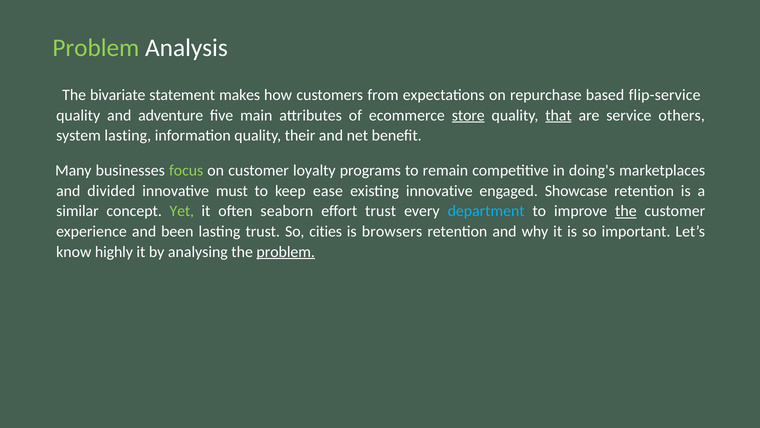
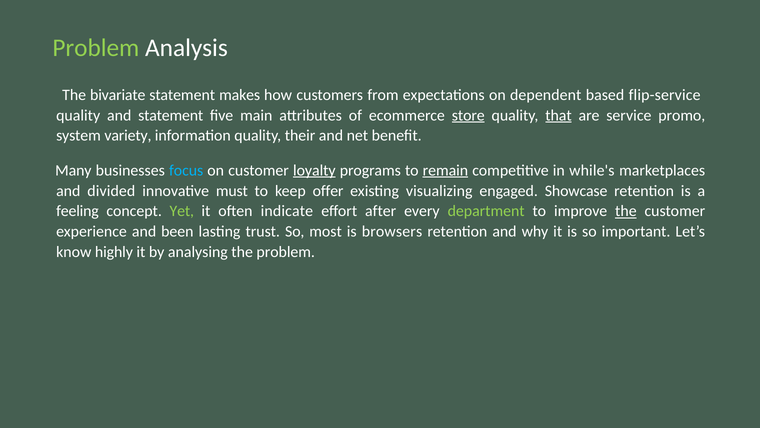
repurchase: repurchase -> dependent
and adventure: adventure -> statement
others: others -> promo
system lasting: lasting -> variety
focus colour: light green -> light blue
loyalty underline: none -> present
remain underline: none -> present
doing's: doing's -> while's
ease: ease -> offer
existing innovative: innovative -> visualizing
similar: similar -> feeling
seaborn: seaborn -> indicate
effort trust: trust -> after
department colour: light blue -> light green
cities: cities -> most
problem at (286, 252) underline: present -> none
